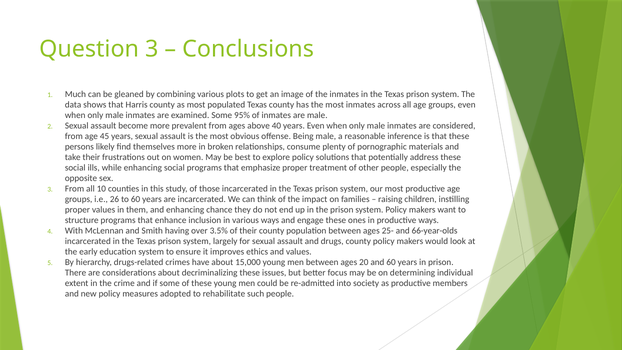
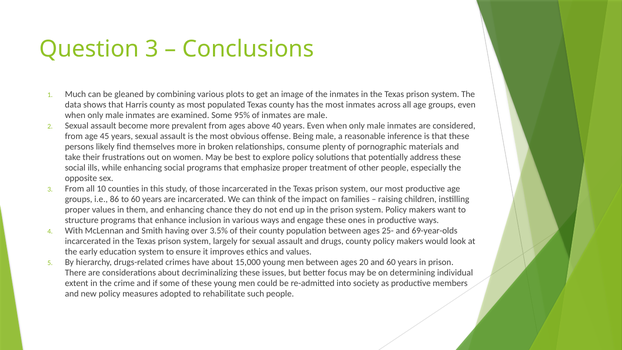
26: 26 -> 86
66-year-olds: 66-year-olds -> 69-year-olds
